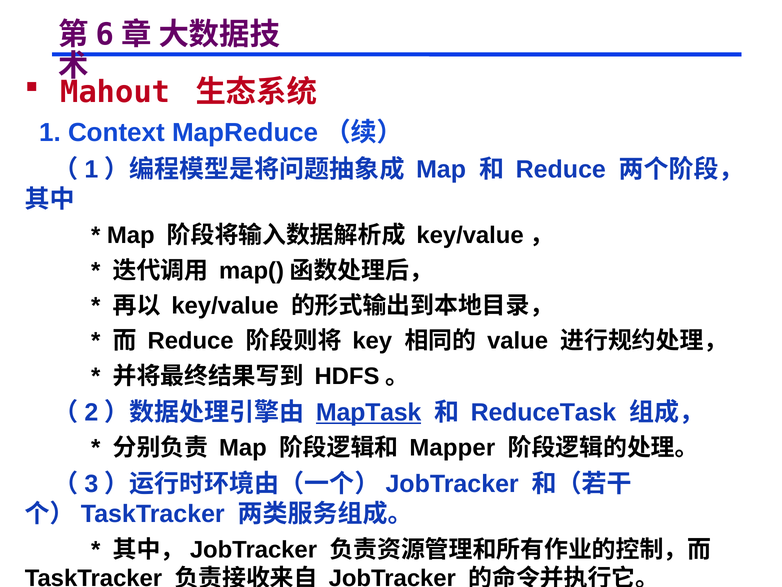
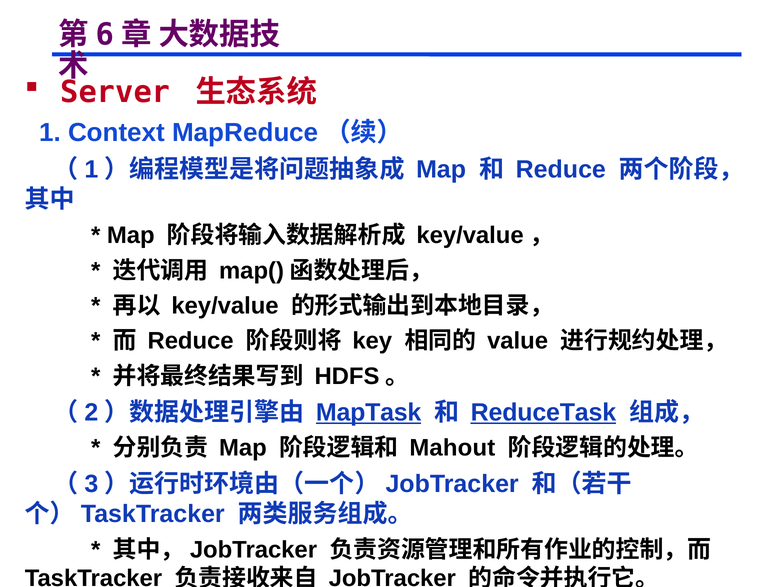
Mahout: Mahout -> Server
ReduceTask underline: none -> present
Mapper: Mapper -> Mahout
